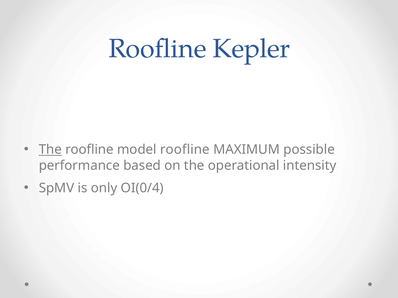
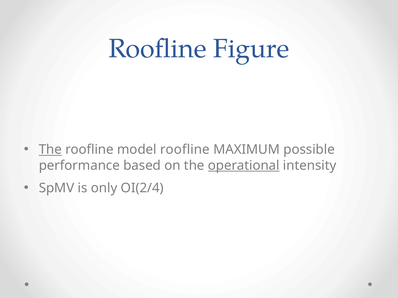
Kepler: Kepler -> Figure
operational underline: none -> present
OI(0/4: OI(0/4 -> OI(2/4
